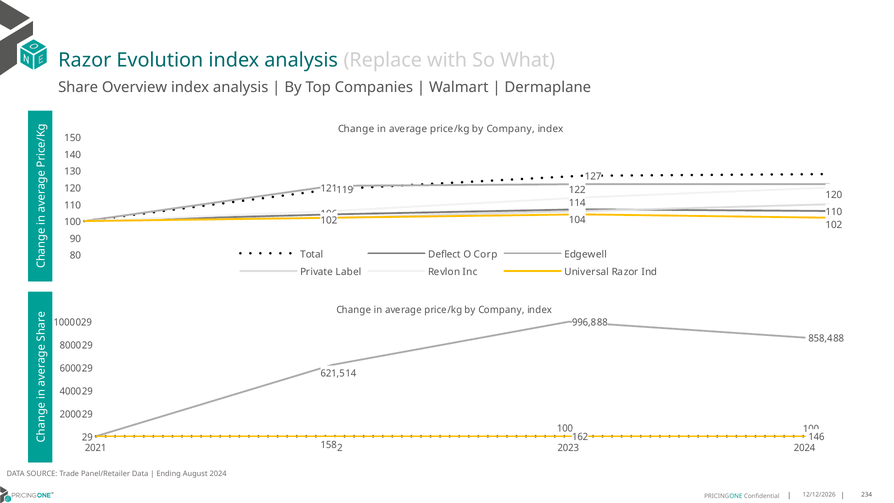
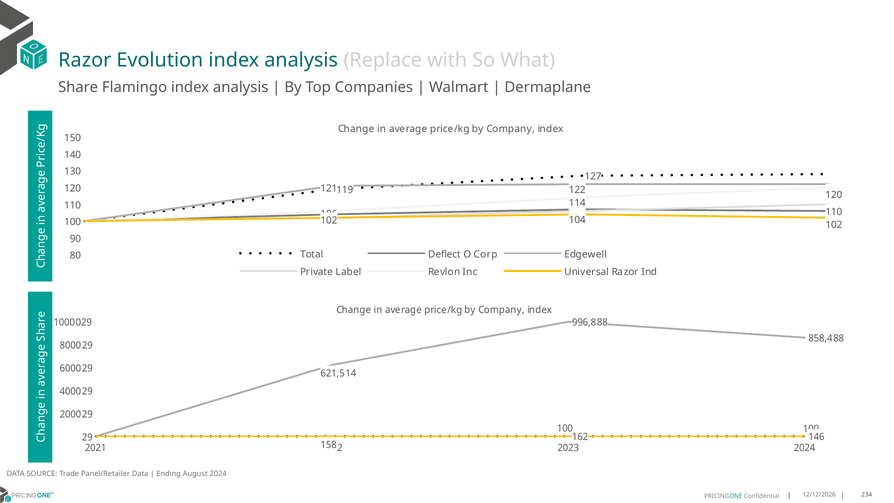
Overview: Overview -> Flamingo
